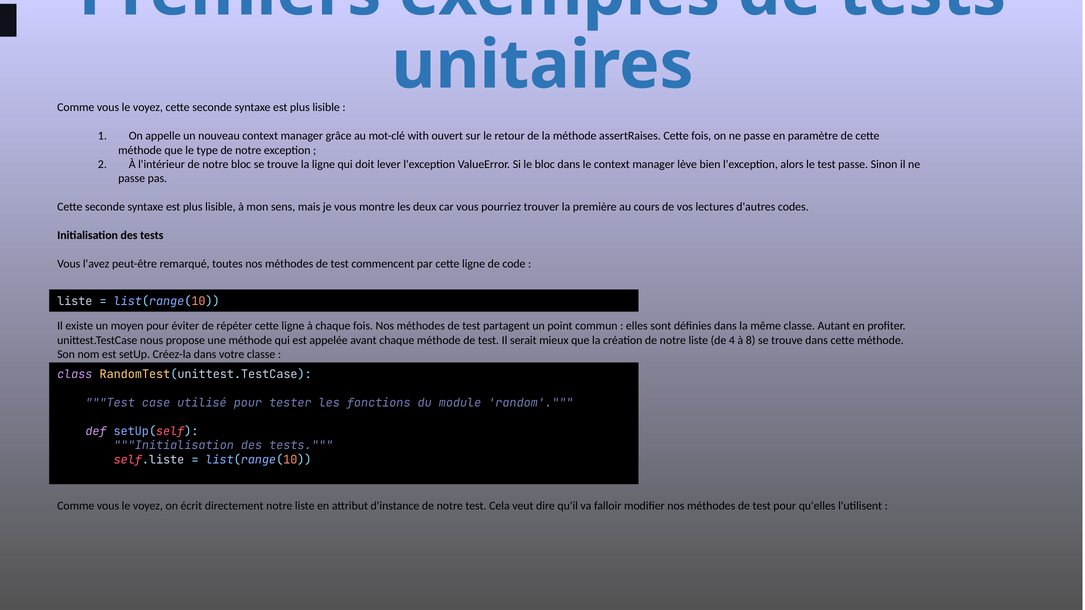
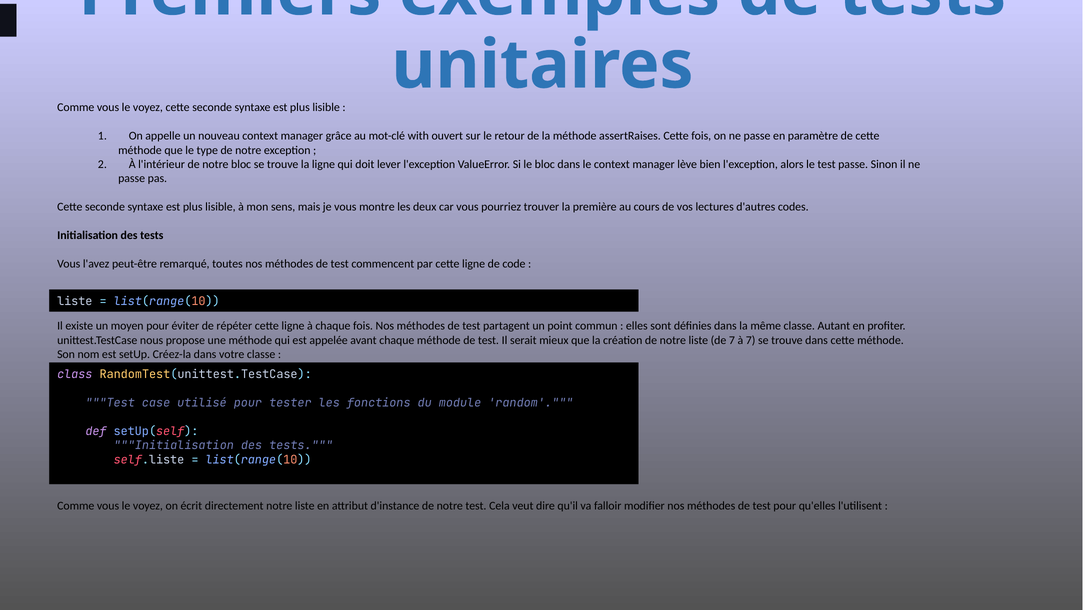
de 4: 4 -> 7
à 8: 8 -> 7
